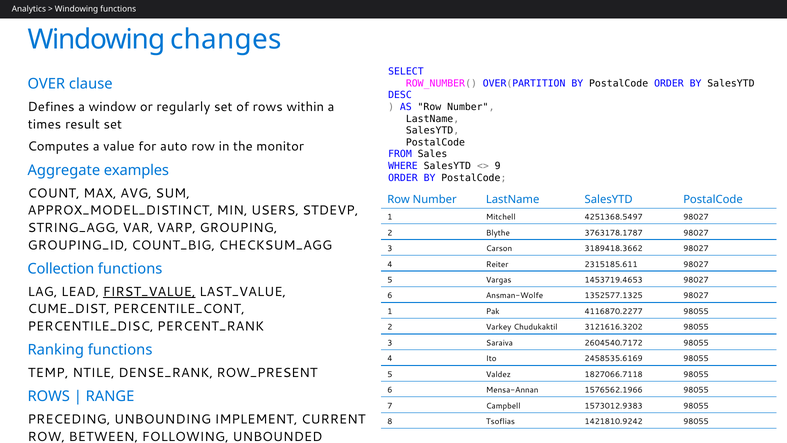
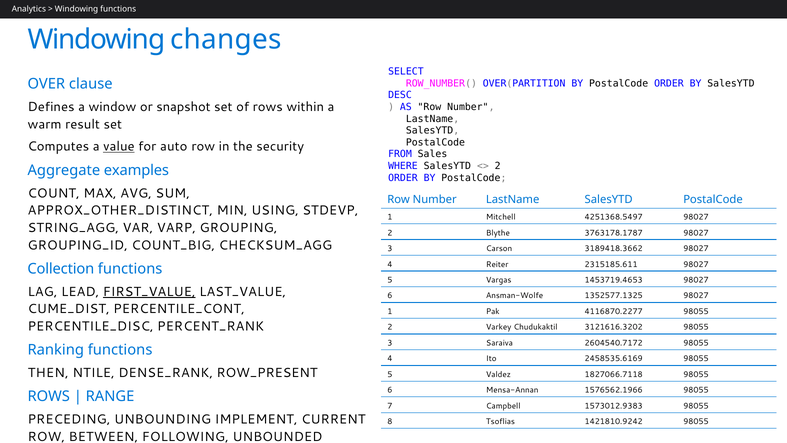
regularly: regularly -> snapshot
times: times -> warm
value underline: none -> present
monitor: monitor -> security
9 at (498, 166): 9 -> 2
APPROX_MODEL_DISTINCT: APPROX_MODEL_DISTINCT -> APPROX_OTHER_DISTINCT
USERS: USERS -> USING
TEMP: TEMP -> THEN
